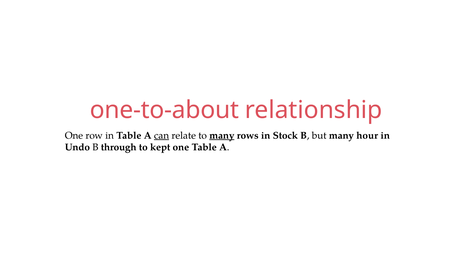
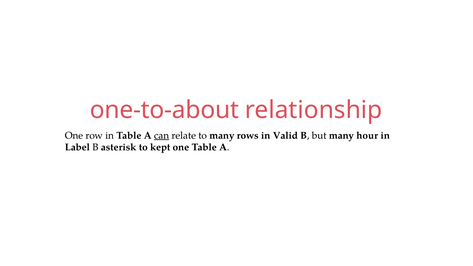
many at (222, 135) underline: present -> none
Stock: Stock -> Valid
Undo: Undo -> Label
through: through -> asterisk
